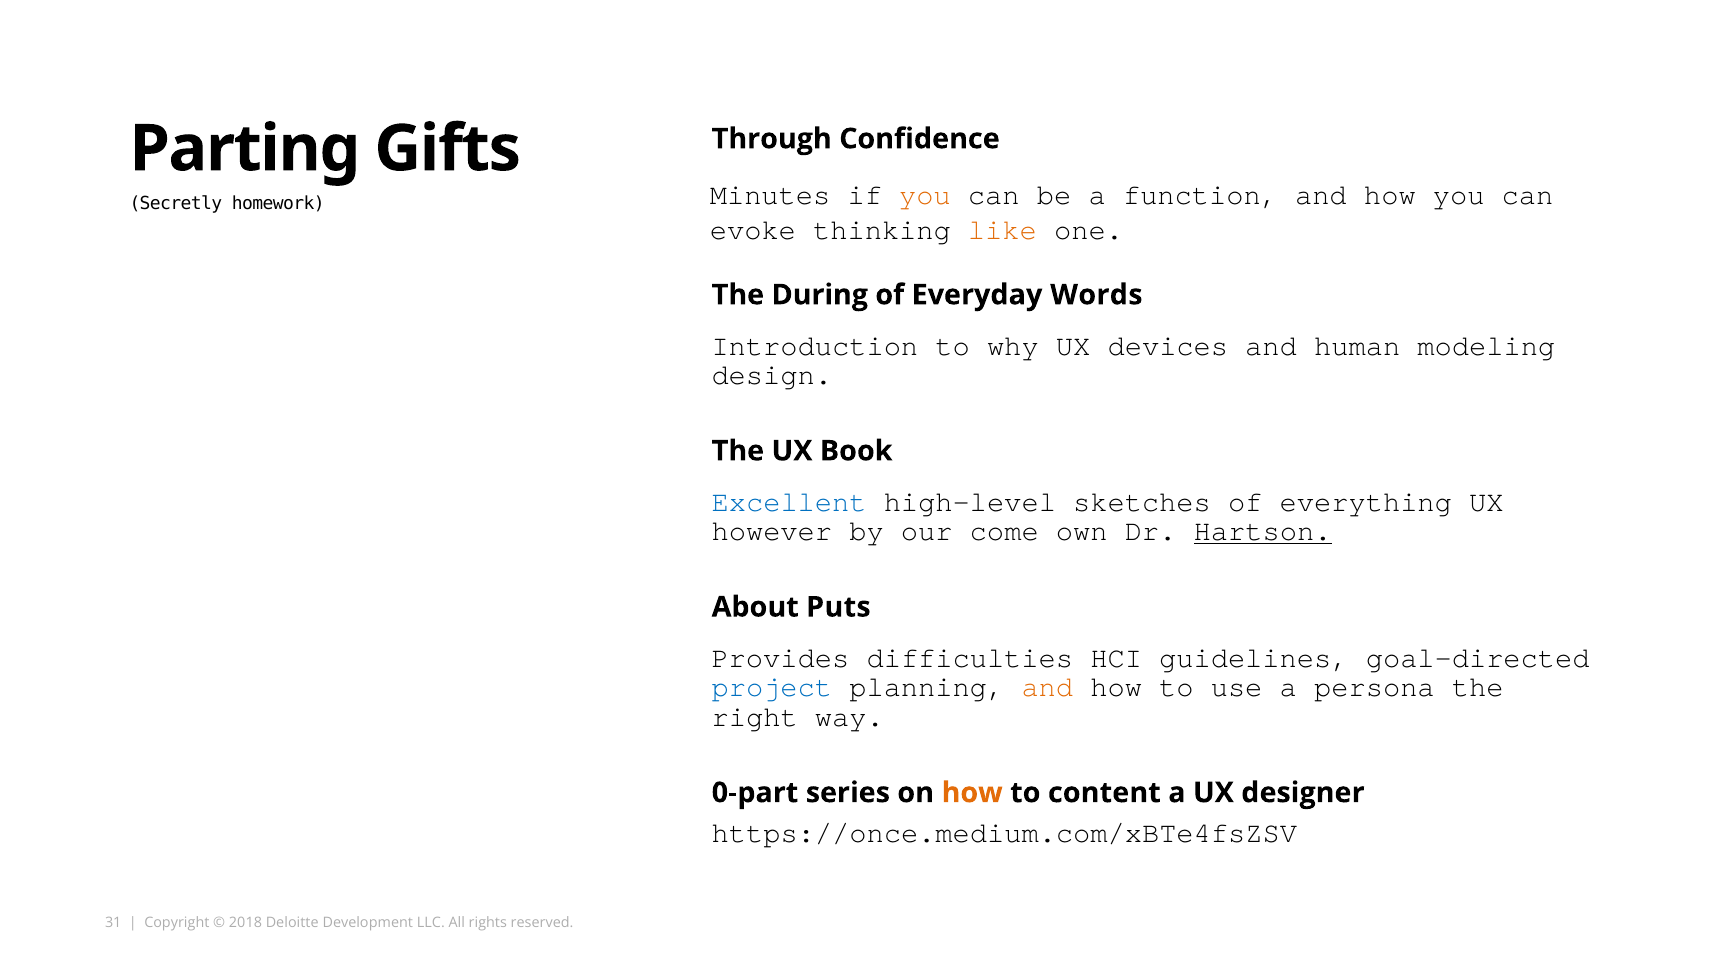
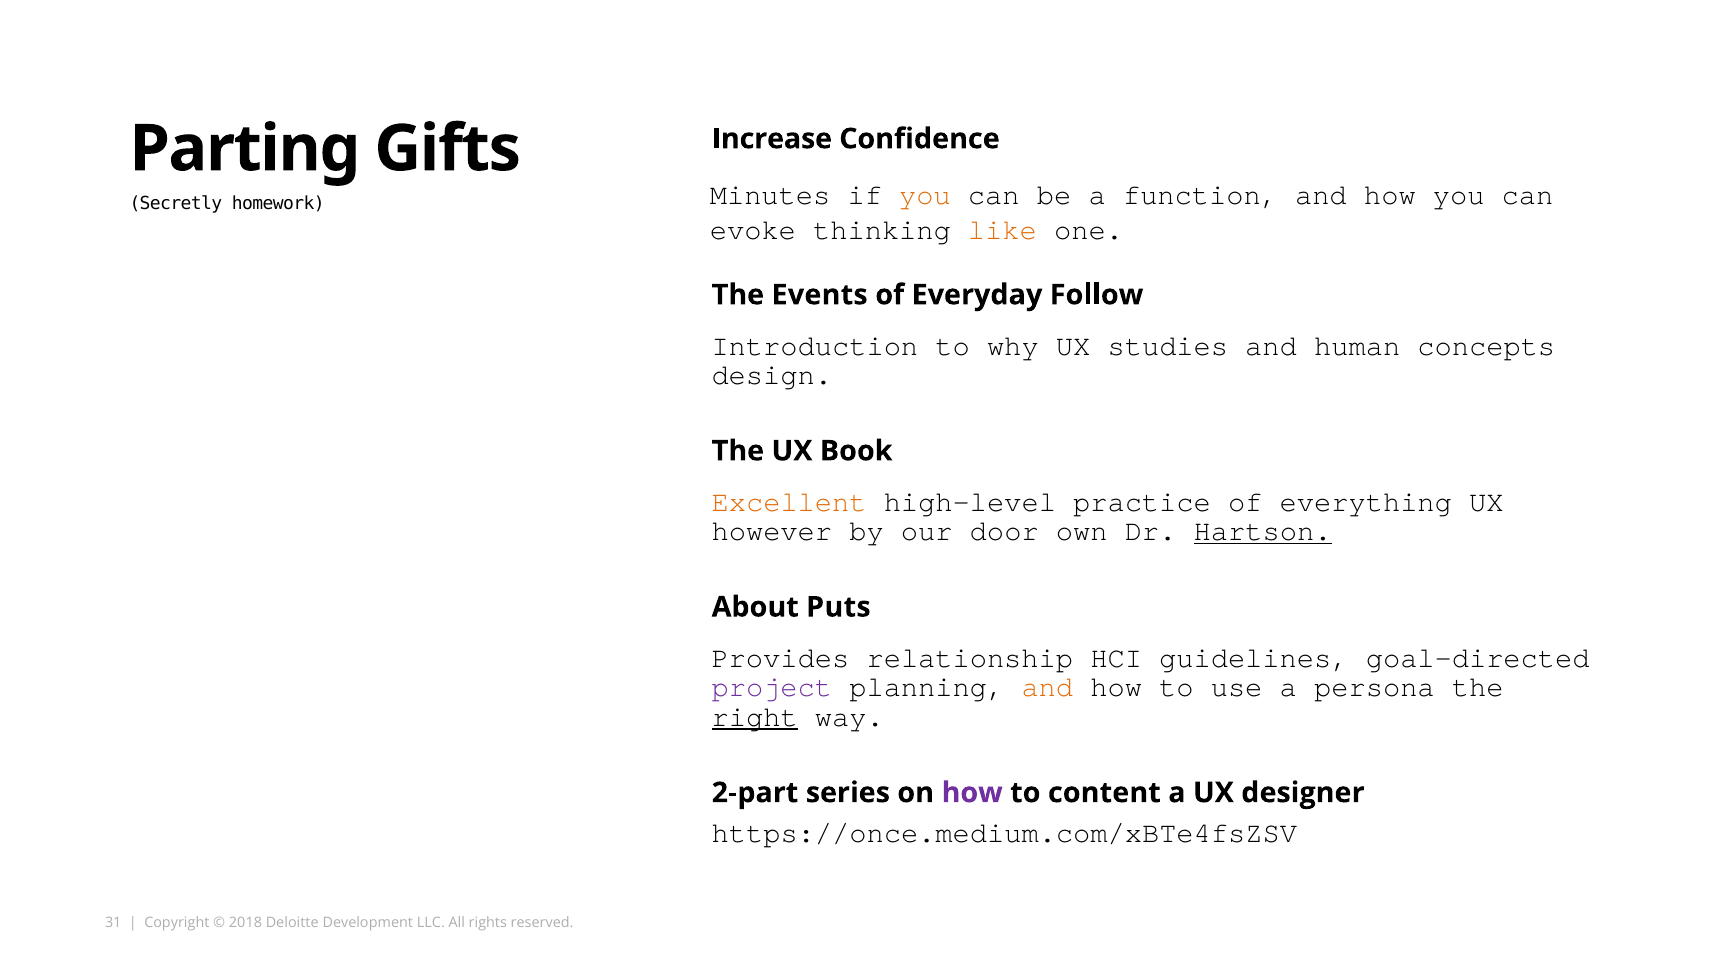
Through: Through -> Increase
During: During -> Events
Words: Words -> Follow
devices: devices -> studies
modeling: modeling -> concepts
Excellent colour: blue -> orange
sketches: sketches -> practice
come: come -> door
difficulties: difficulties -> relationship
project colour: blue -> purple
right underline: none -> present
0-part: 0-part -> 2-part
how at (972, 793) colour: orange -> purple
